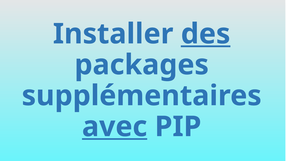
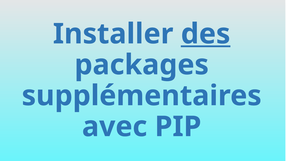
avec underline: present -> none
